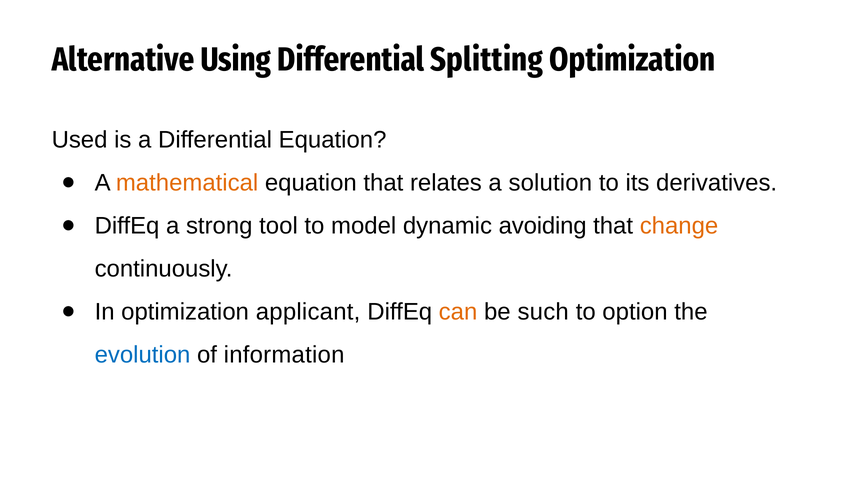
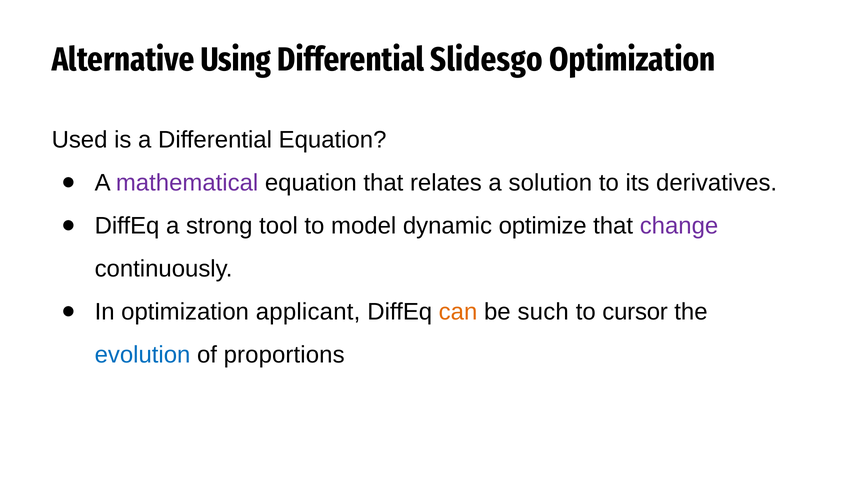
Splitting: Splitting -> Slidesgo
mathematical colour: orange -> purple
avoiding: avoiding -> optimize
change colour: orange -> purple
option: option -> cursor
information: information -> proportions
